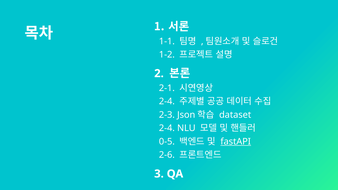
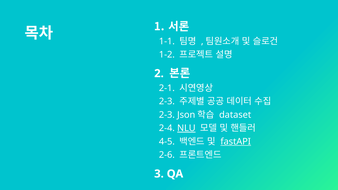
2-4 at (167, 101): 2-4 -> 2-3
NLU underline: none -> present
0-5: 0-5 -> 4-5
